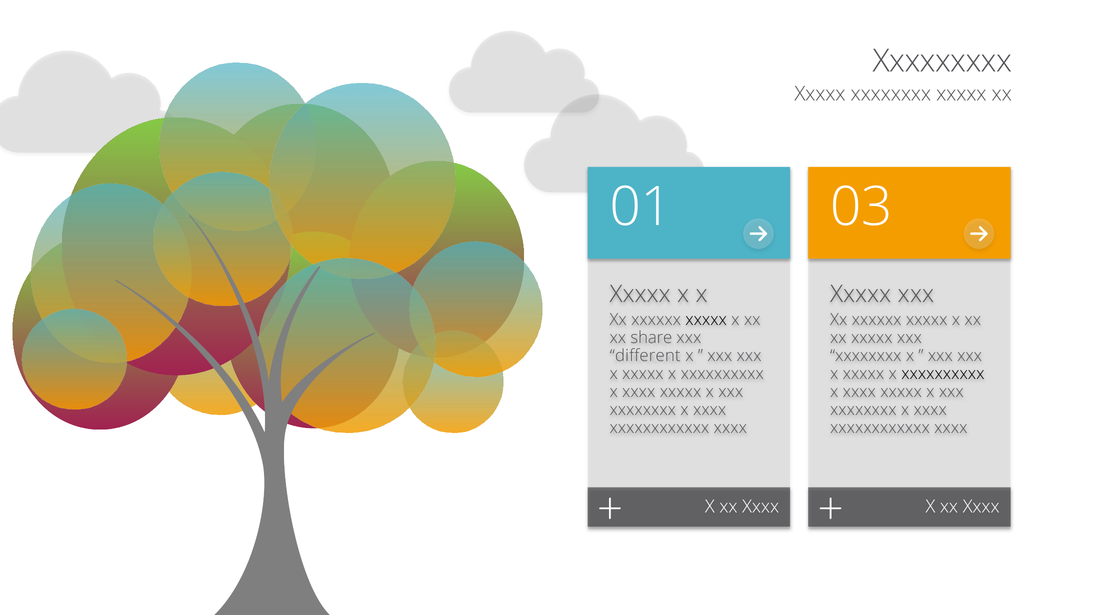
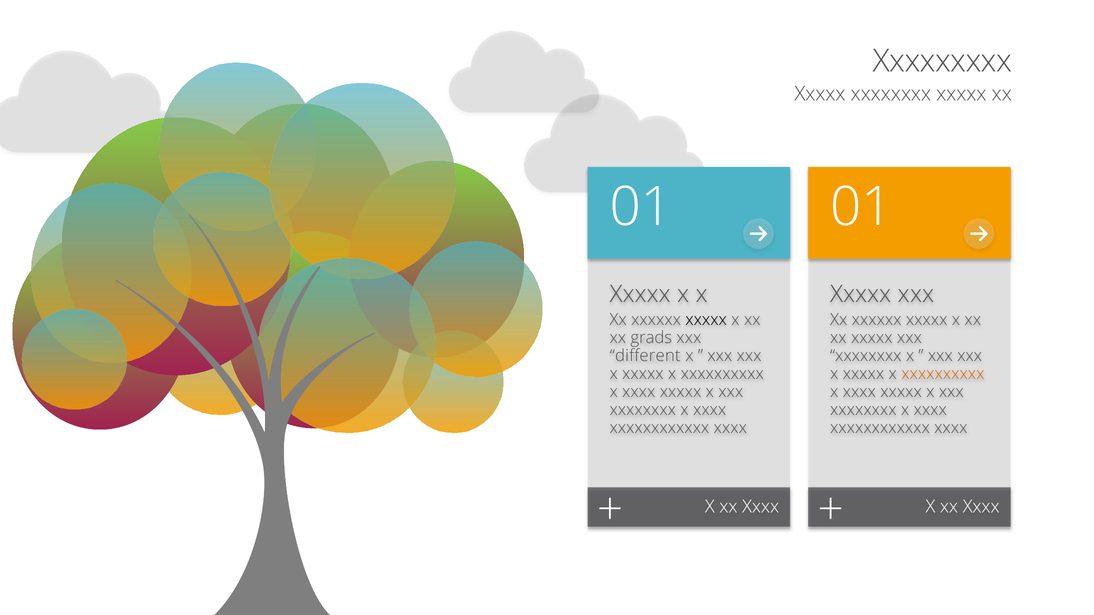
01 03: 03 -> 01
share: share -> grads
xxxxxxxxxx at (943, 374) colour: black -> orange
